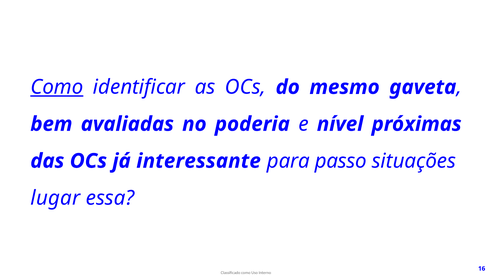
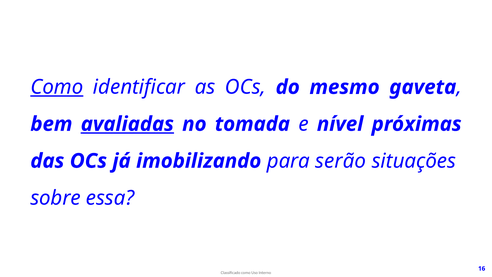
avaliadas underline: none -> present
poderia: poderia -> tomada
interessante: interessante -> imobilizando
passo: passo -> serão
lugar: lugar -> sobre
